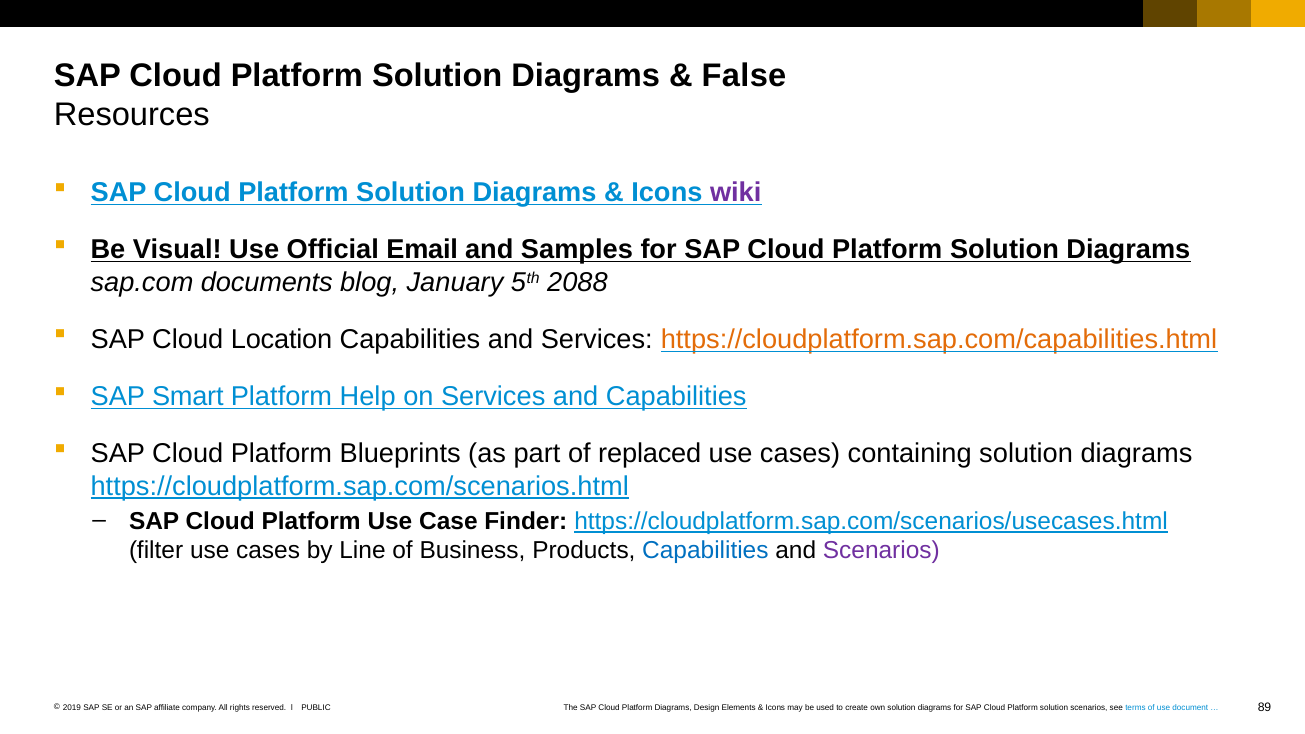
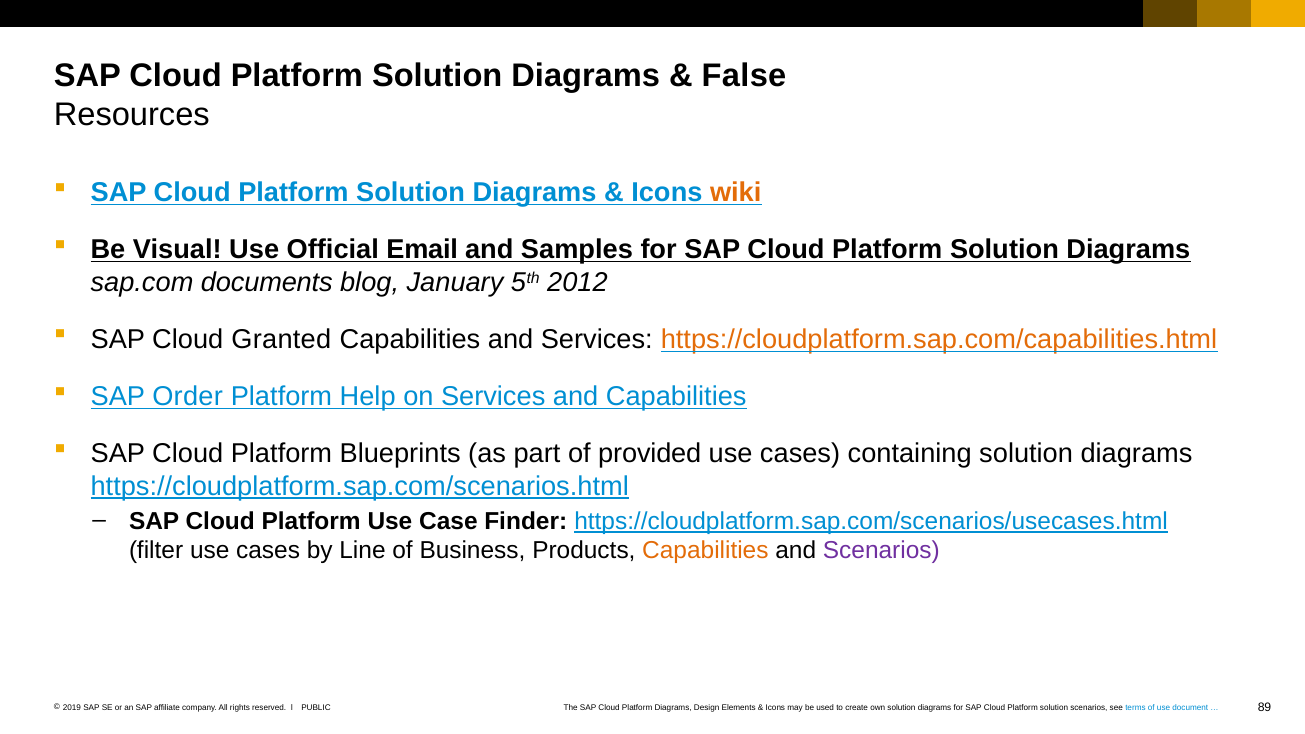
wiki colour: purple -> orange
2088: 2088 -> 2012
Location: Location -> Granted
Smart: Smart -> Order
replaced: replaced -> provided
Capabilities at (705, 550) colour: blue -> orange
